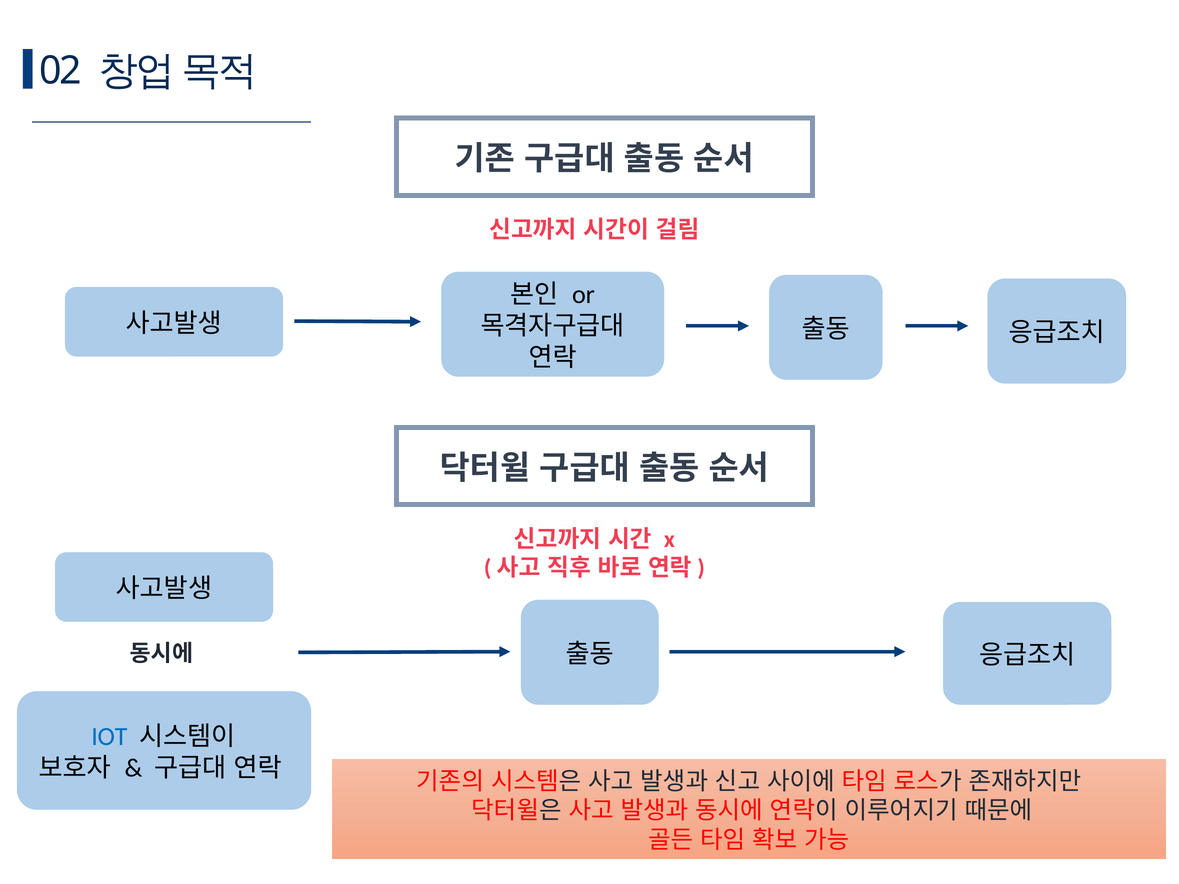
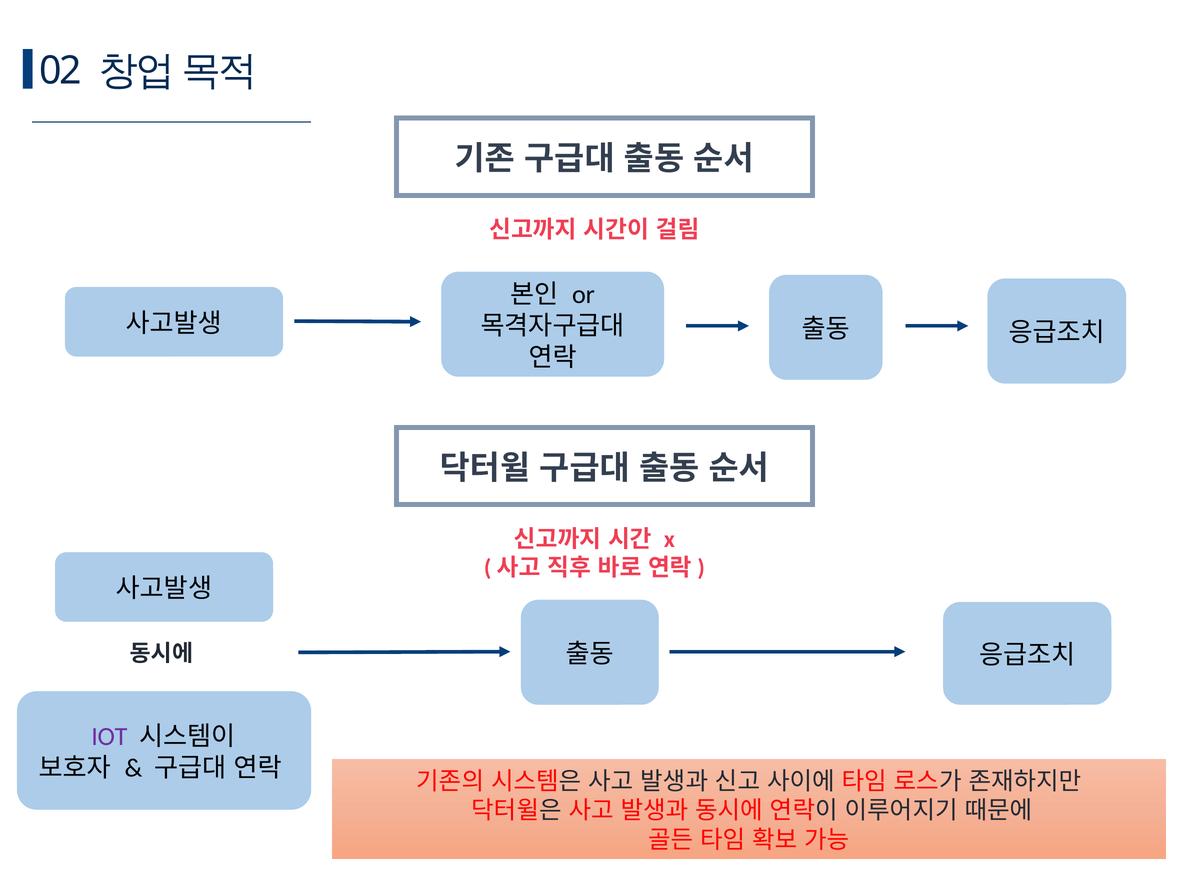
IOT colour: blue -> purple
